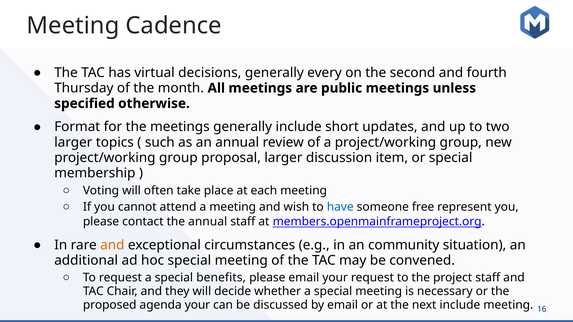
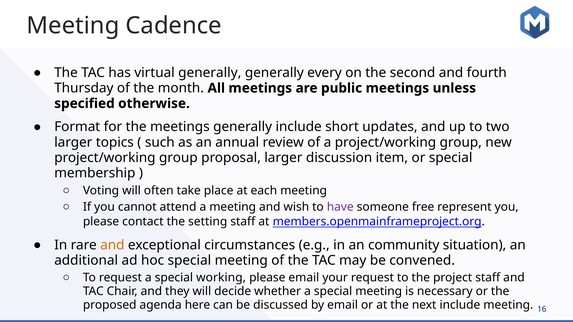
virtual decisions: decisions -> generally
have colour: blue -> purple
the annual: annual -> setting
benefits: benefits -> working
agenda your: your -> here
